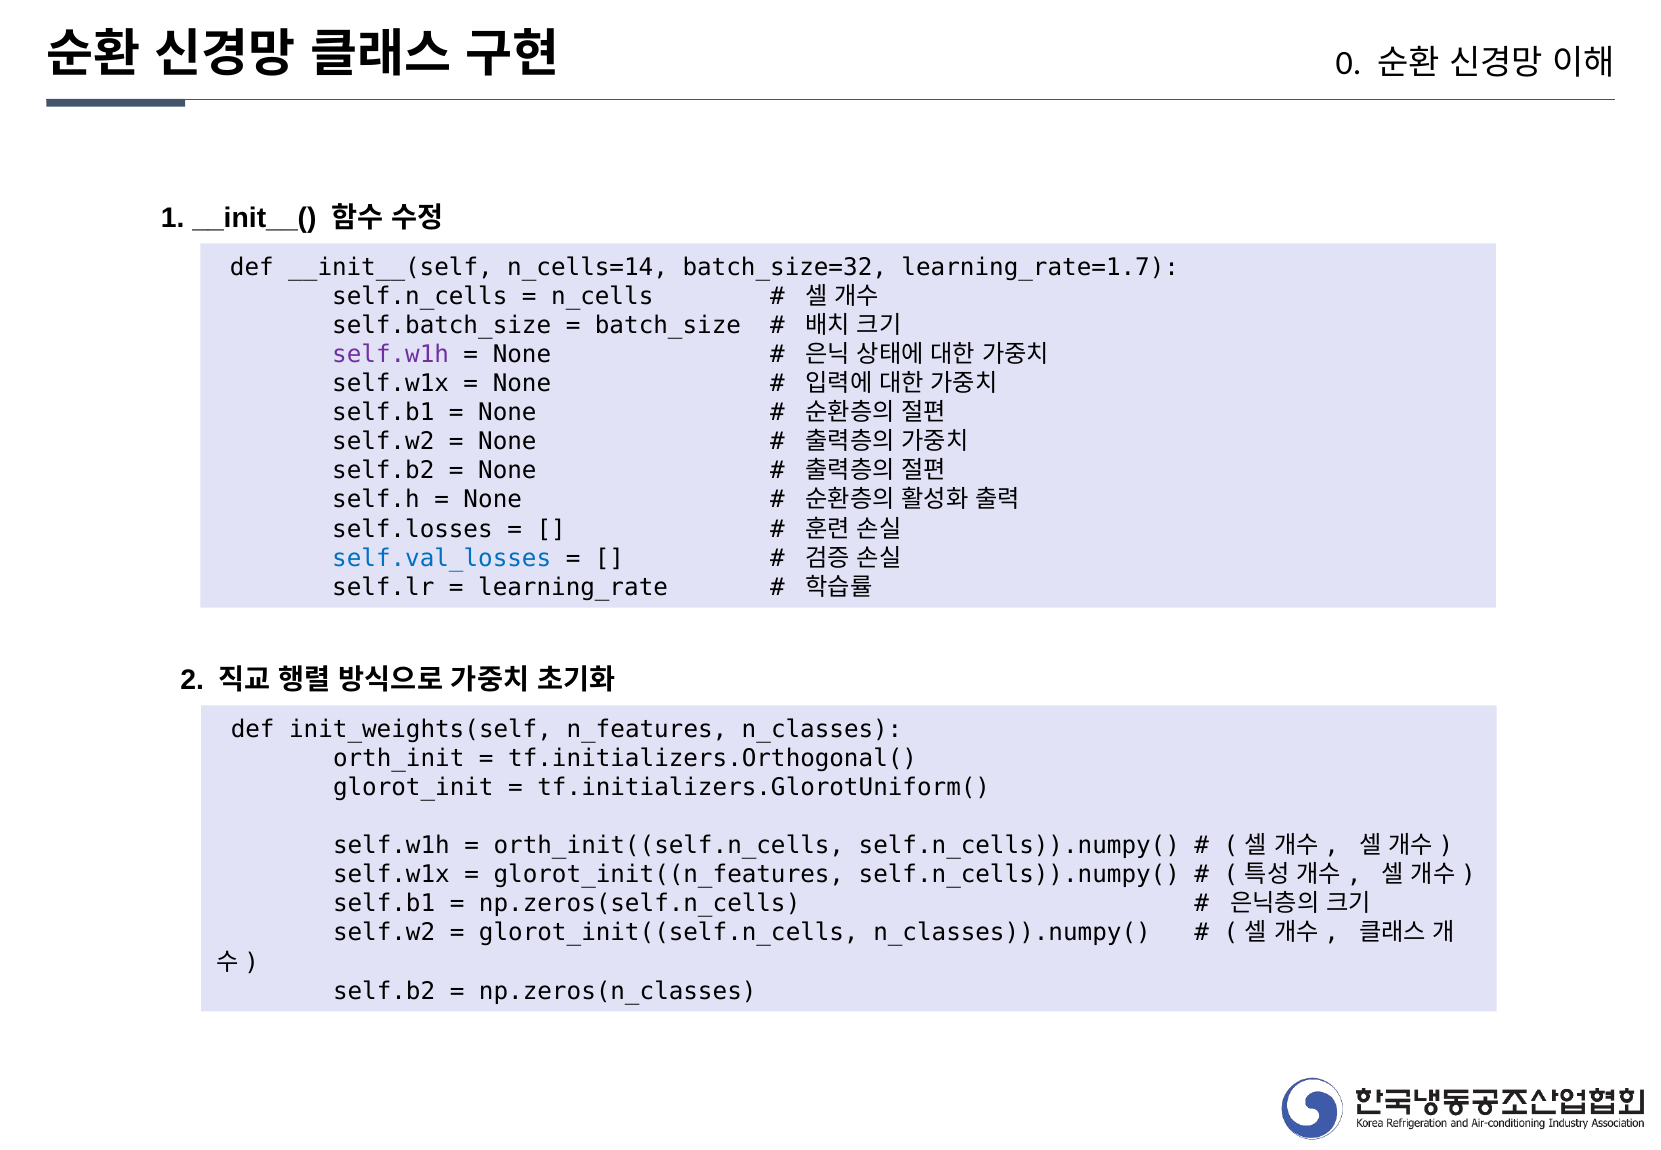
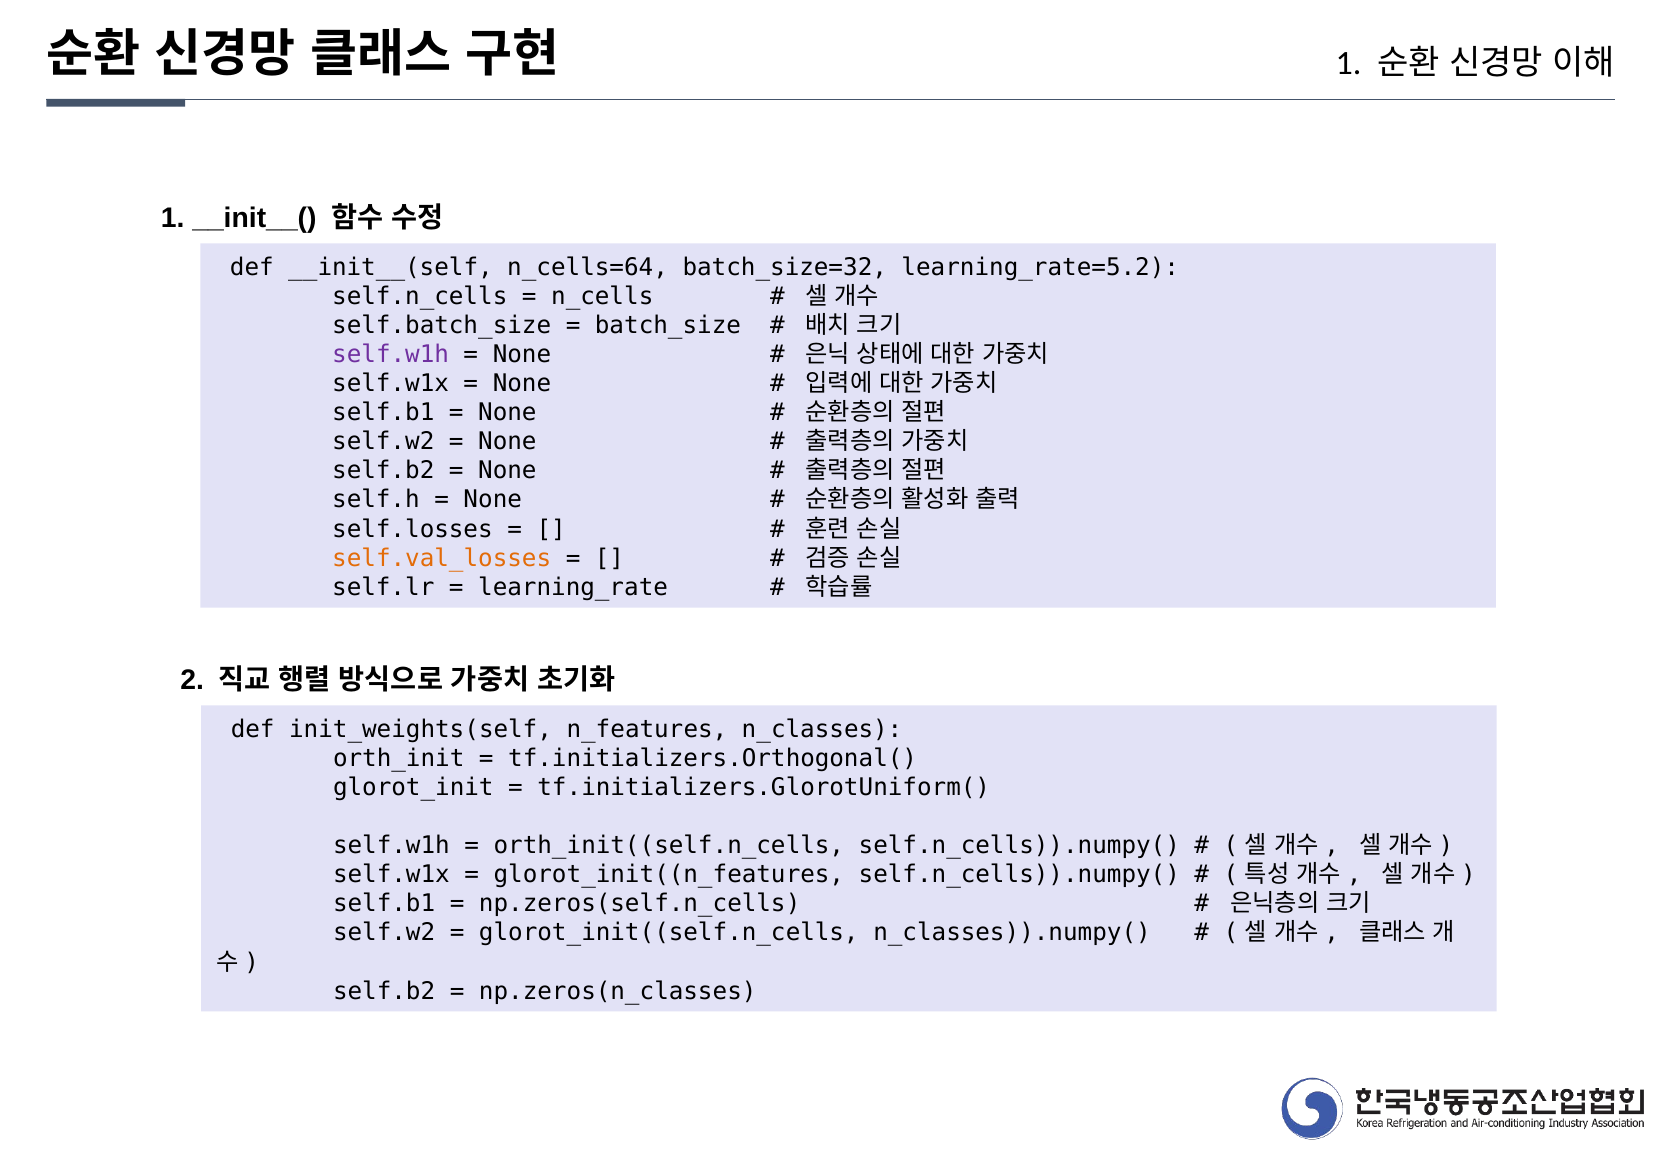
0 at (1349, 63): 0 -> 1
n_cells=14: n_cells=14 -> n_cells=64
learning_rate=1.7: learning_rate=1.7 -> learning_rate=5.2
self.val_losses colour: blue -> orange
